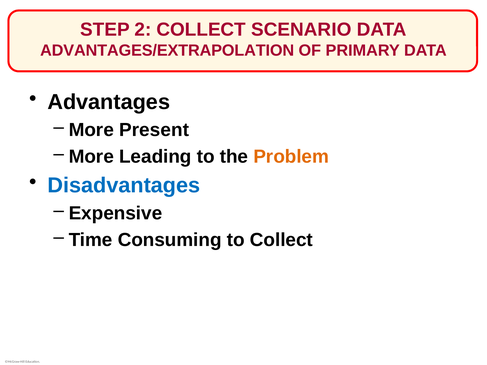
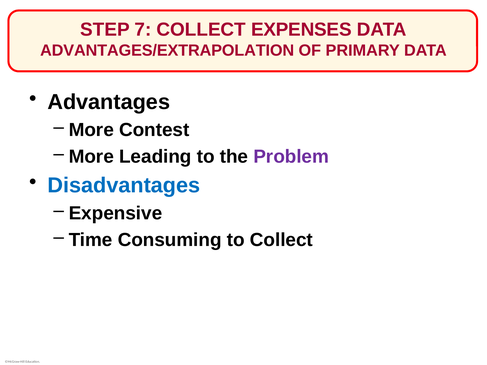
2: 2 -> 7
SCENARIO: SCENARIO -> EXPENSES
Present: Present -> Contest
Problem colour: orange -> purple
